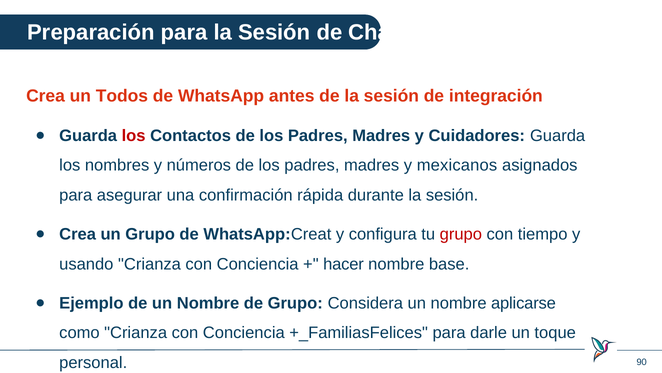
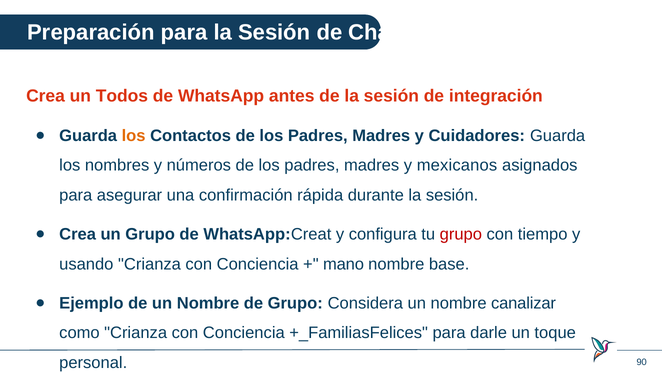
los at (134, 135) colour: red -> orange
hacer: hacer -> mano
aplicarse: aplicarse -> canalizar
